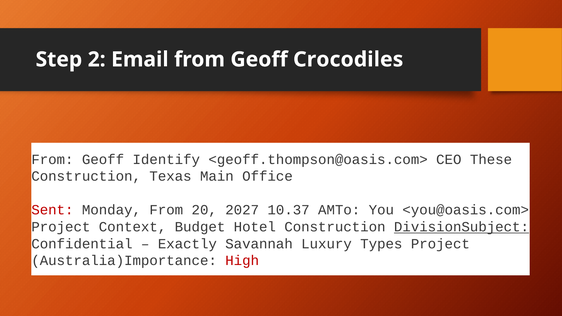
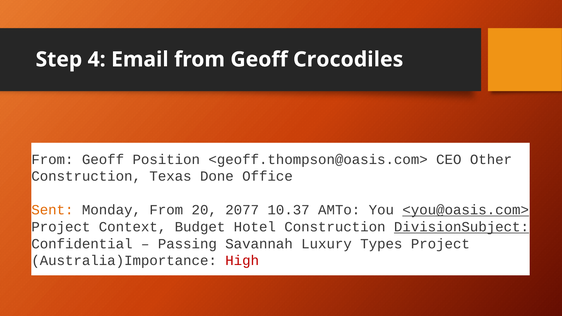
2: 2 -> 4
Identify: Identify -> Position
These: These -> Other
Main: Main -> Done
Sent colour: red -> orange
2027: 2027 -> 2077
<you@oasis.com> underline: none -> present
Exactly: Exactly -> Passing
